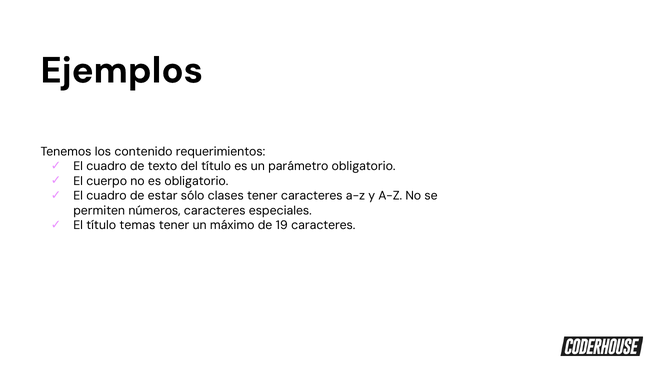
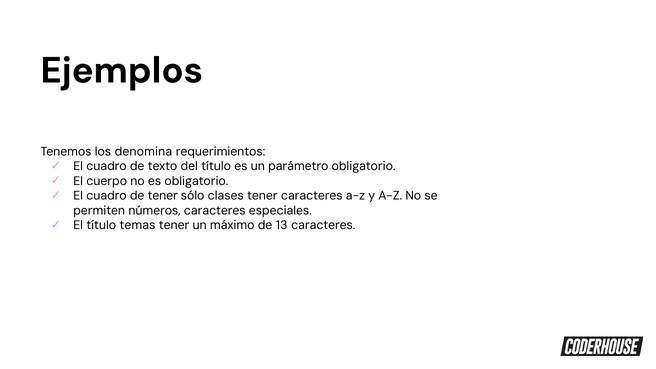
contenido: contenido -> denomina
de estar: estar -> tener
19: 19 -> 13
